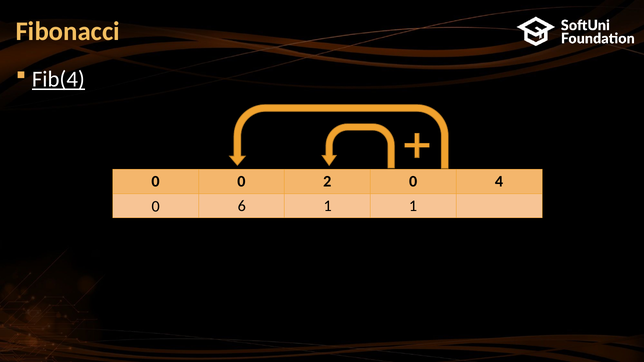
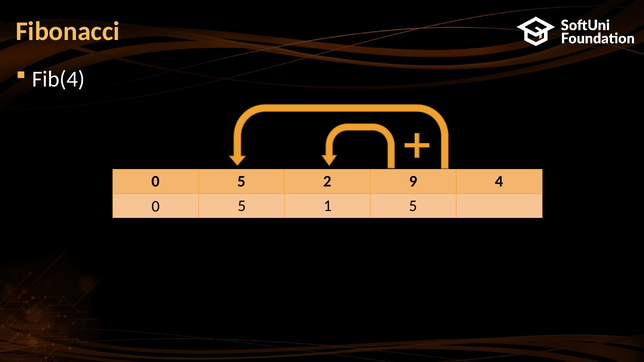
Fib(4 underline: present -> none
0 at (241, 181): 0 -> 5
2 0: 0 -> 9
6 at (242, 206): 6 -> 5
1 1: 1 -> 5
